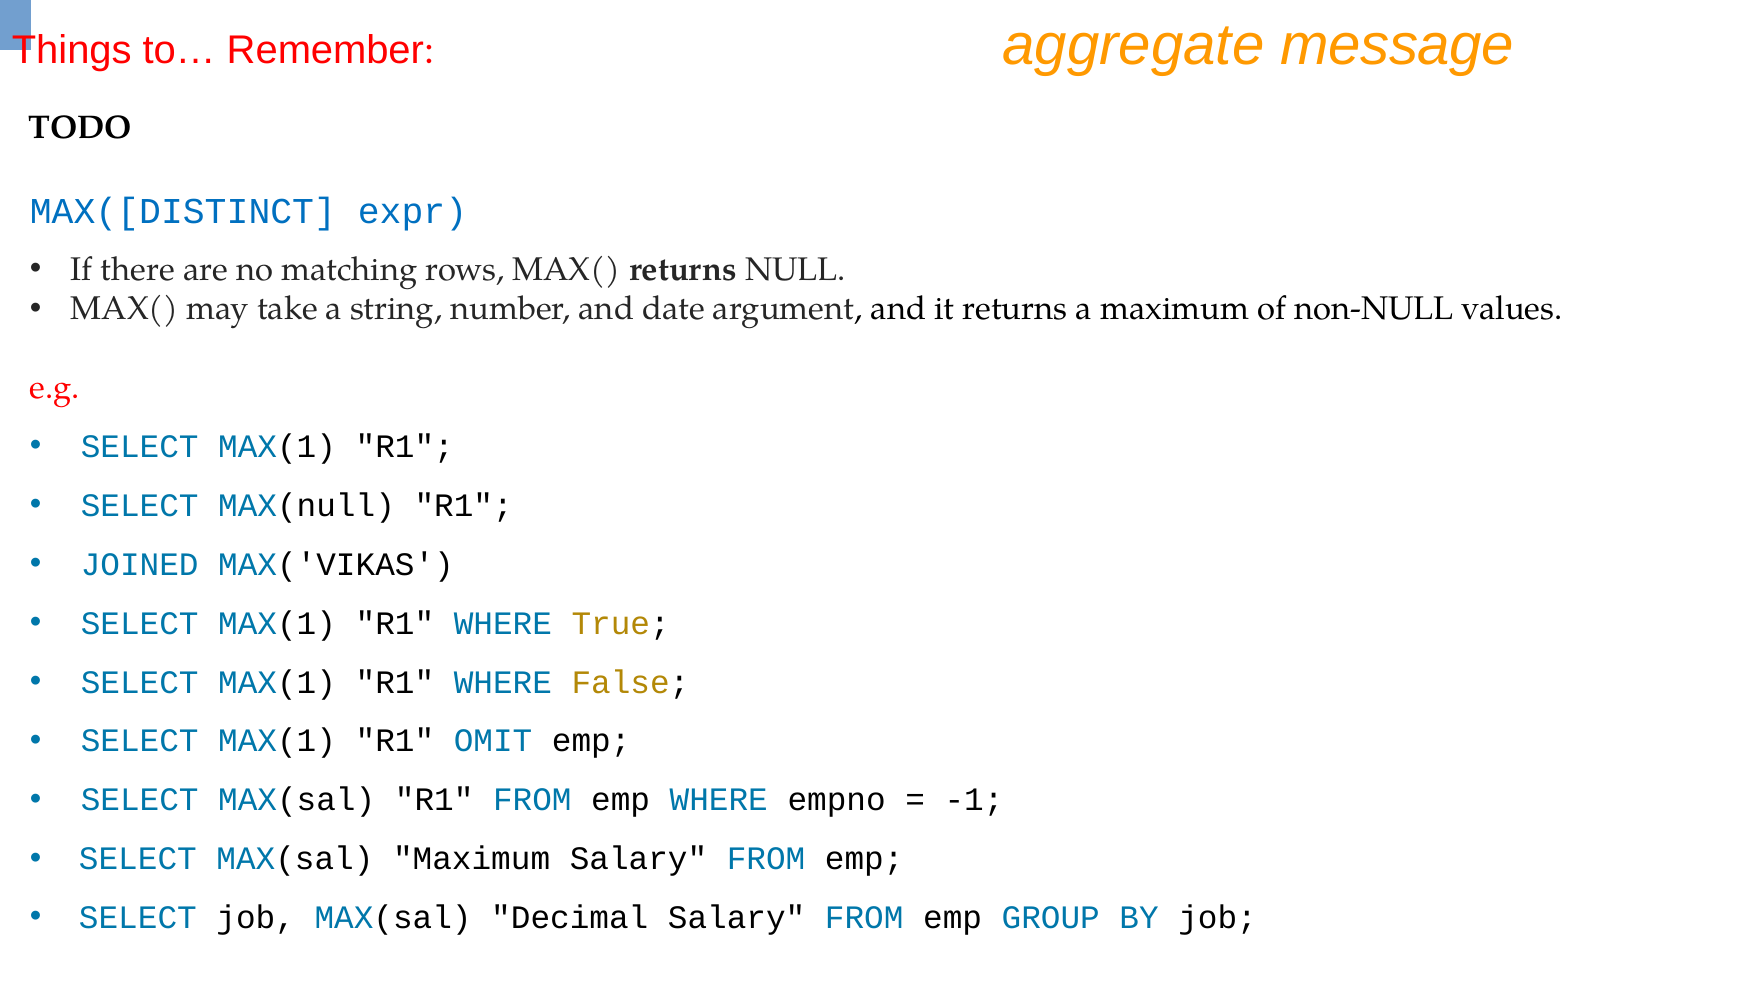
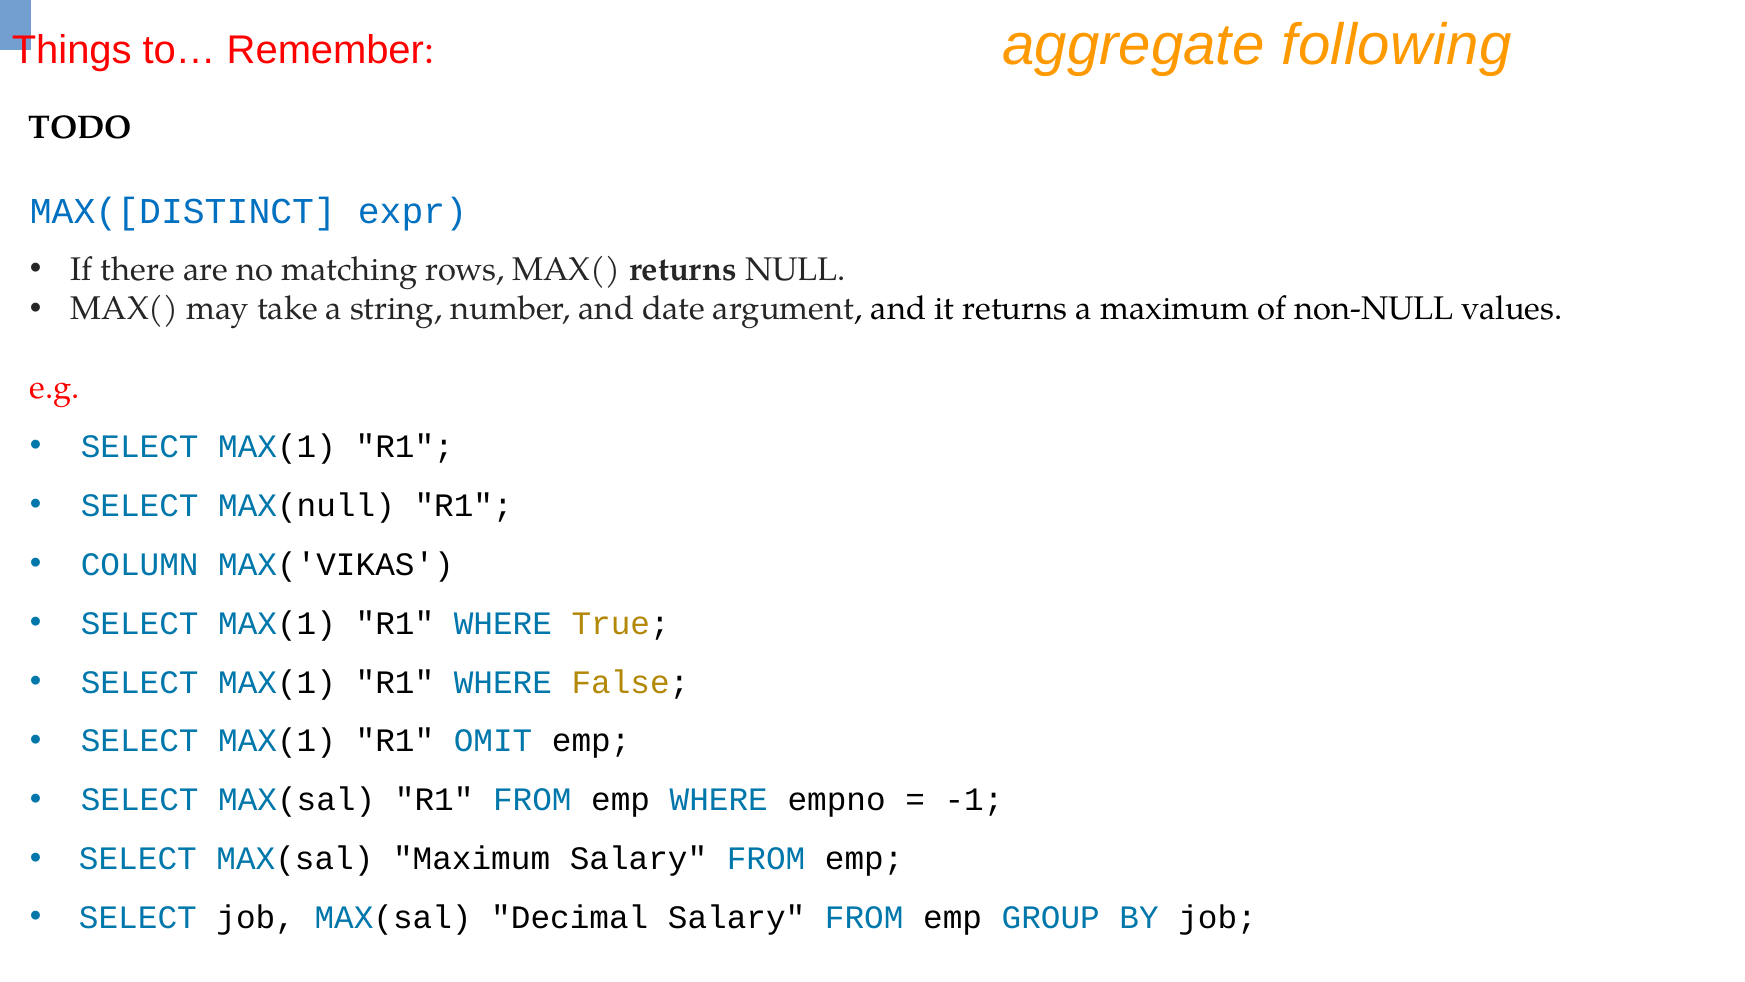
message: message -> following
JOINED: JOINED -> COLUMN
